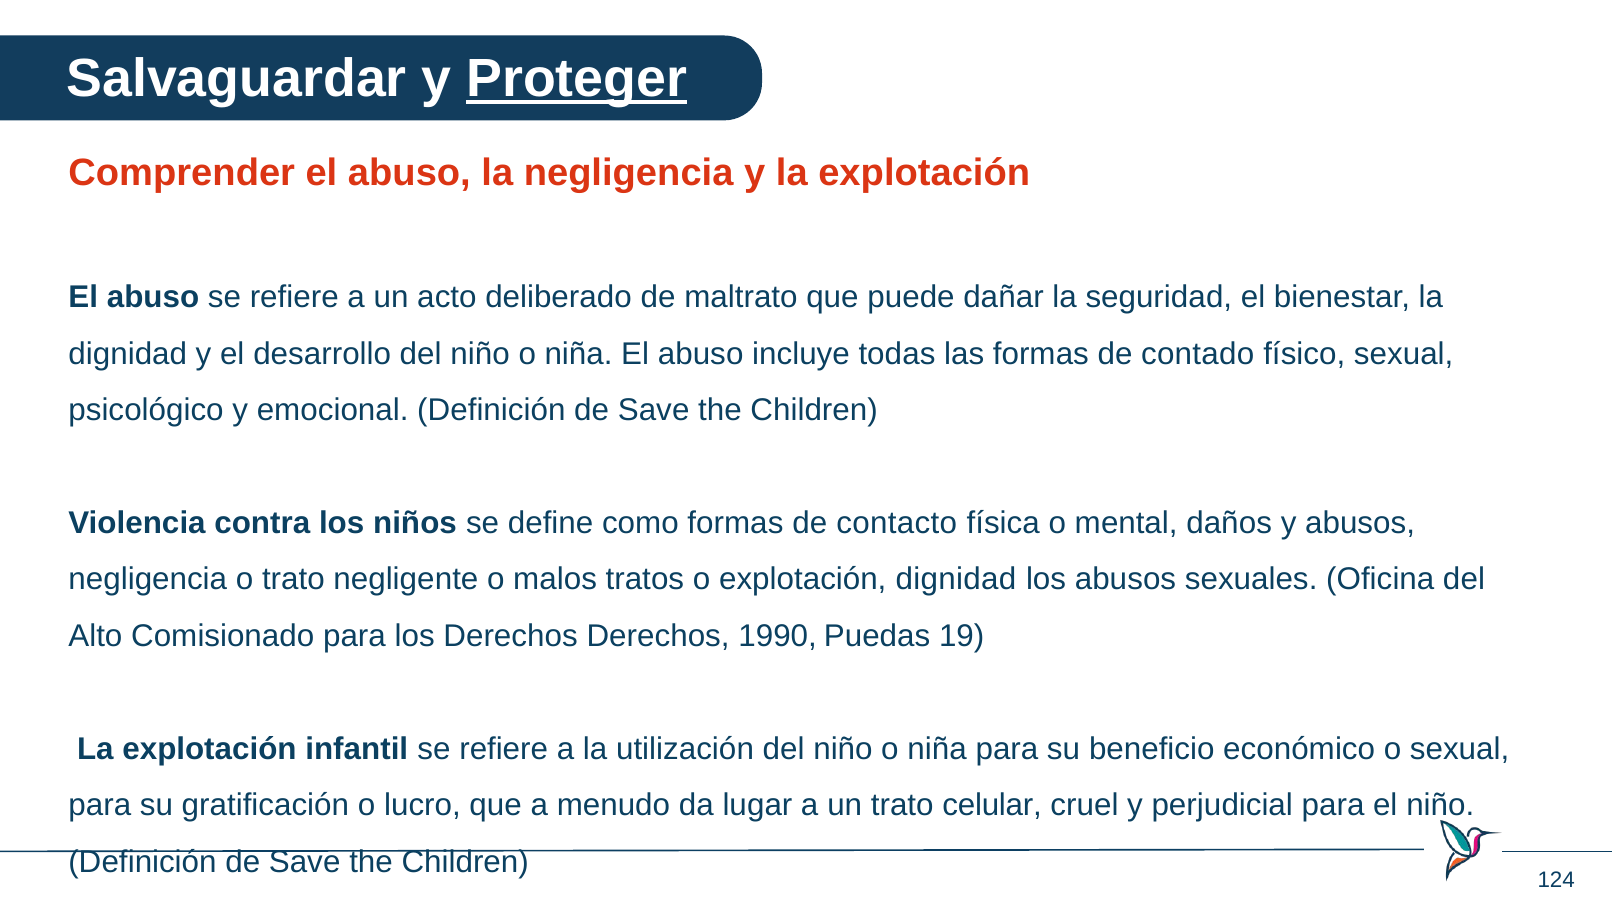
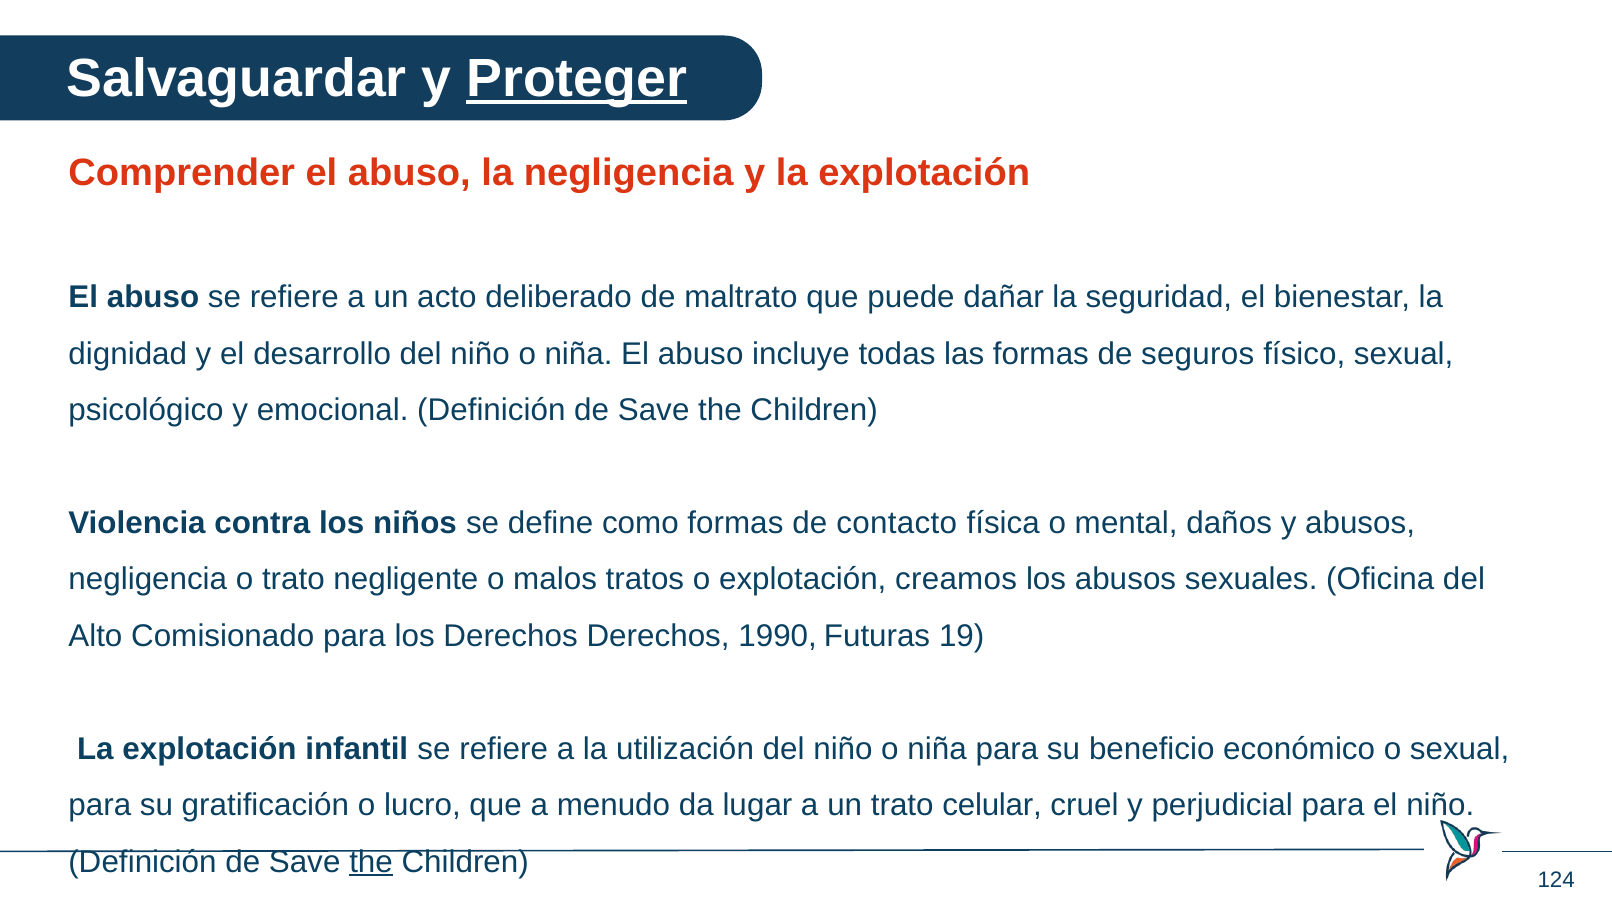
contado: contado -> seguros
explotación dignidad: dignidad -> creamos
Puedas: Puedas -> Futuras
the at (371, 861) underline: none -> present
